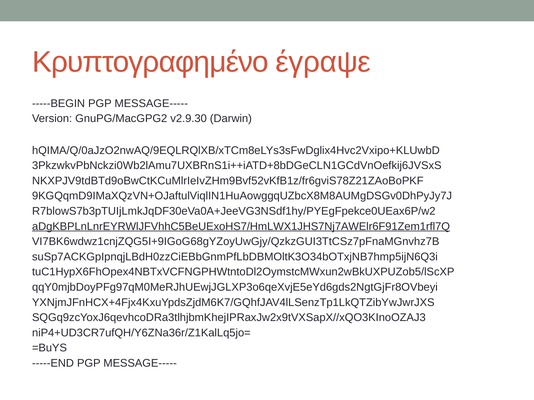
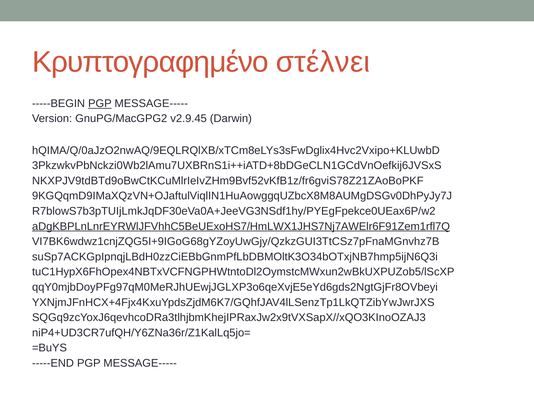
έγραψε: έγραψε -> στέλνει
PGP at (100, 104) underline: none -> present
v2.9.30: v2.9.30 -> v2.9.45
